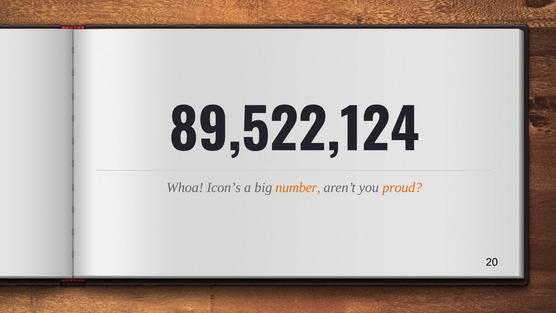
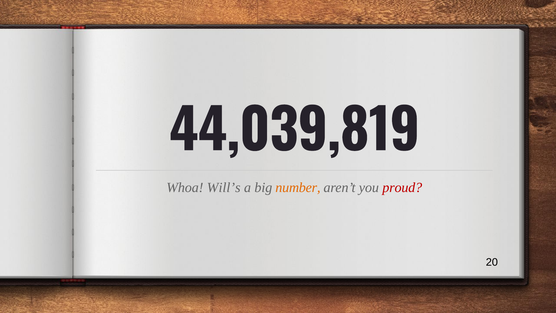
89,522,124: 89,522,124 -> 44,039,819
Icon’s: Icon’s -> Will’s
proud colour: orange -> red
